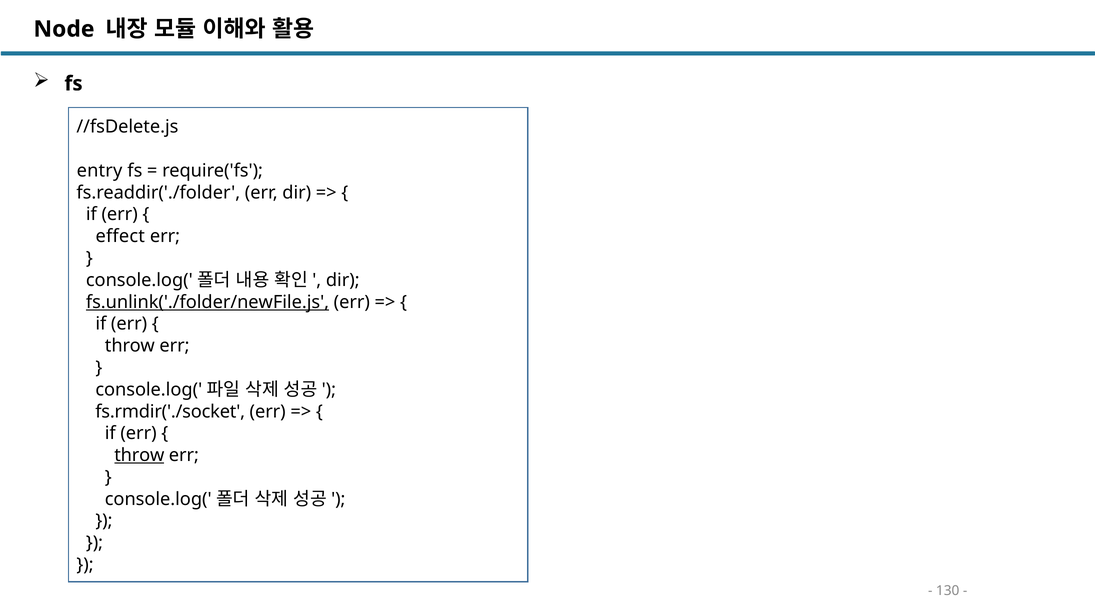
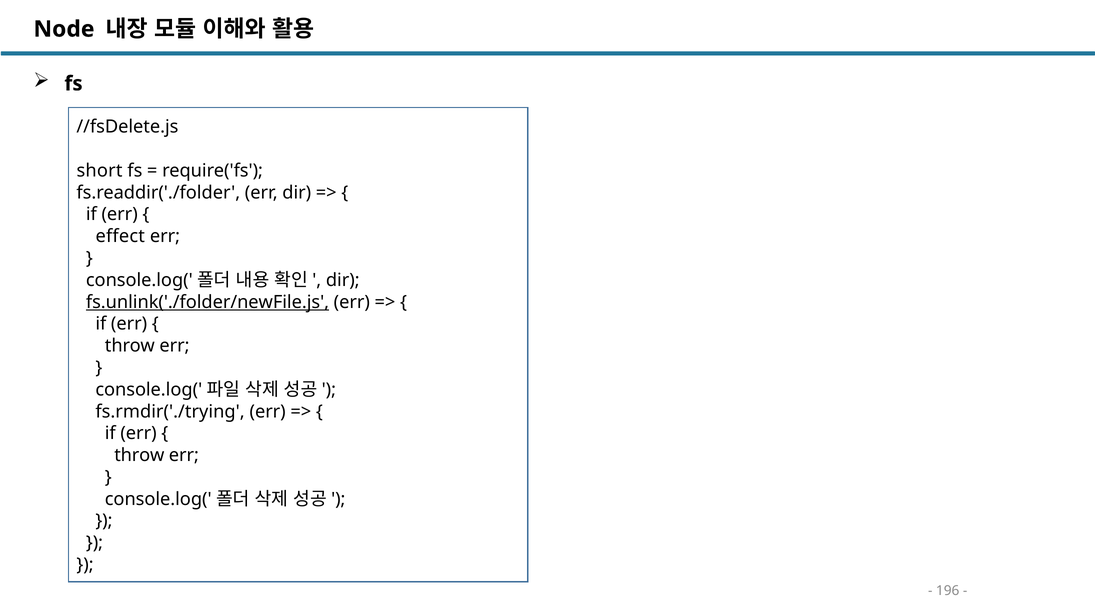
entry: entry -> short
fs.rmdir('./socket: fs.rmdir('./socket -> fs.rmdir('./trying
throw at (139, 455) underline: present -> none
130: 130 -> 196
